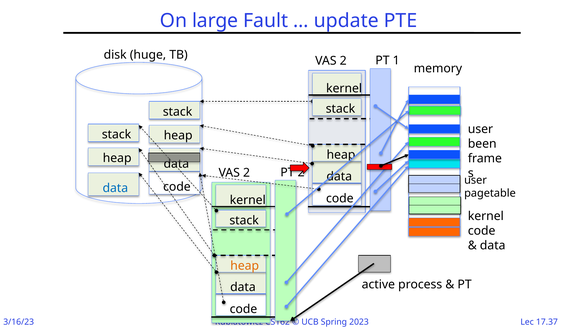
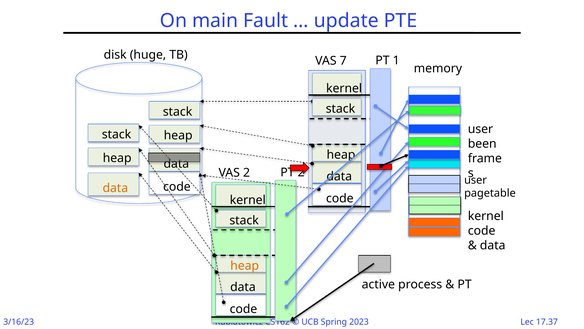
large: large -> main
2 at (343, 61): 2 -> 7
data at (115, 188) colour: blue -> orange
